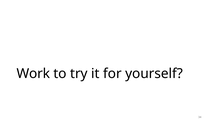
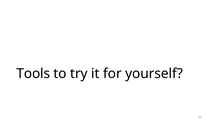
Work: Work -> Tools
